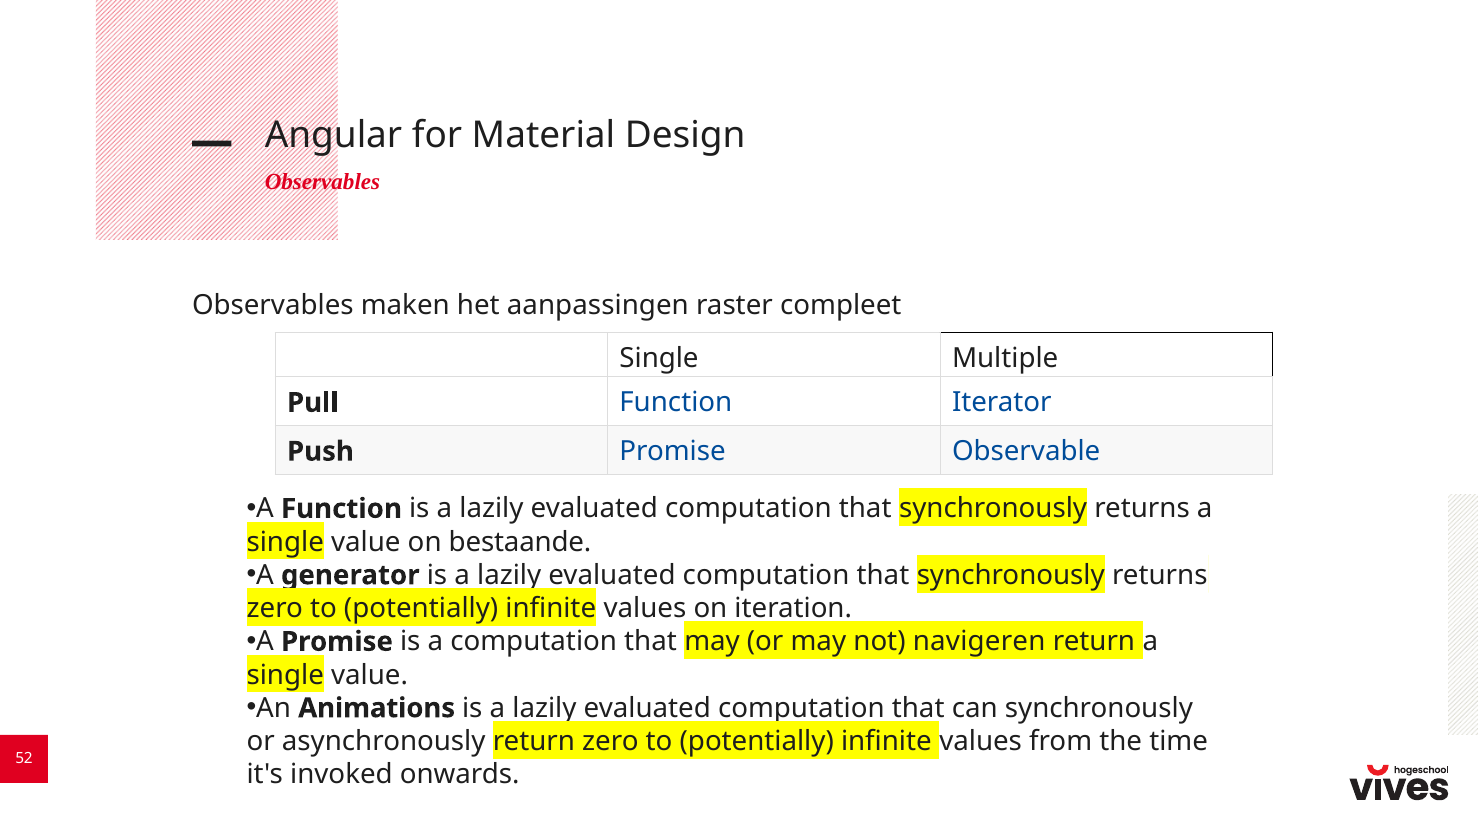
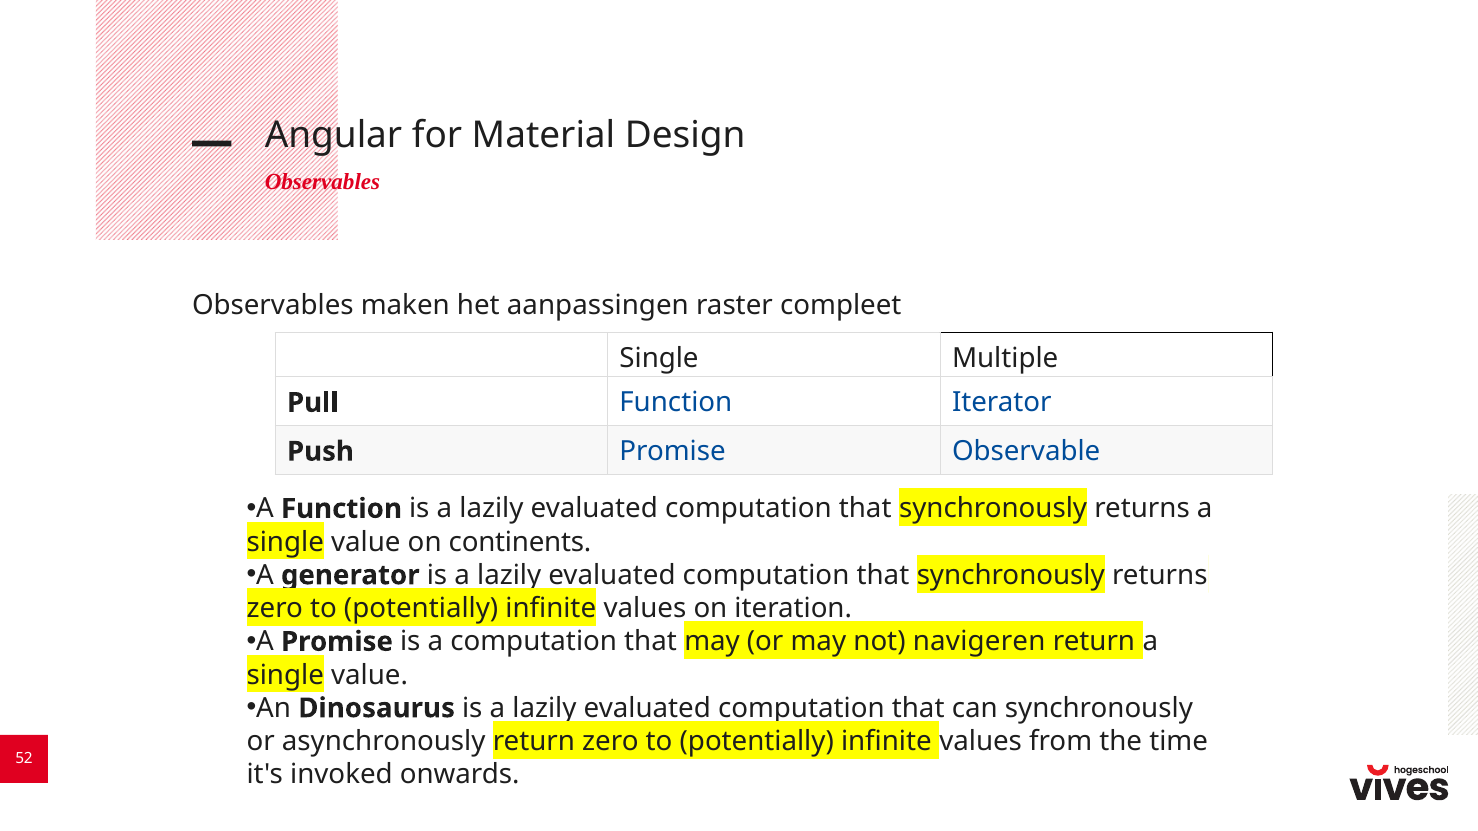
bestaande: bestaande -> continents
Animations: Animations -> Dinosaurus
